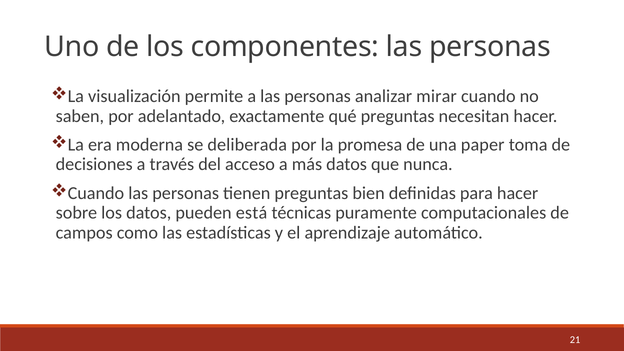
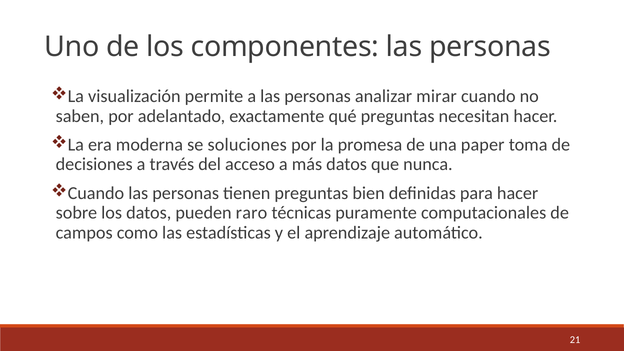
deliberada: deliberada -> soluciones
está: está -> raro
